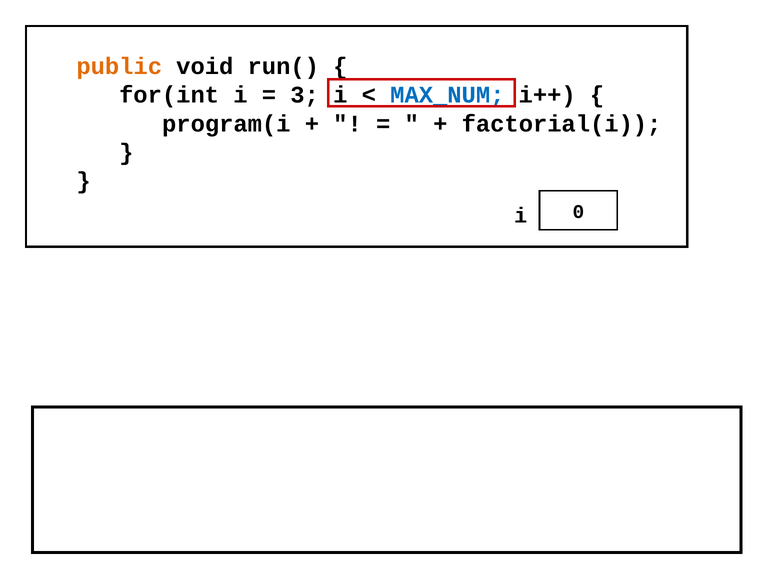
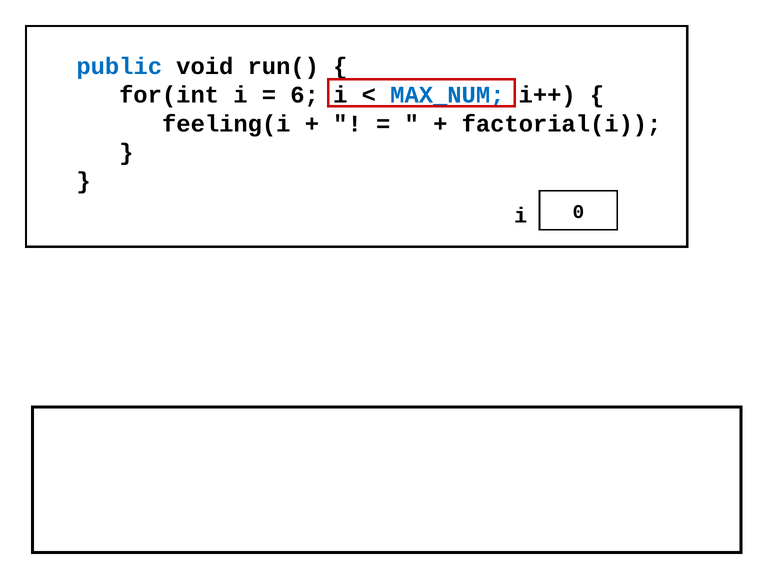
public colour: orange -> blue
3: 3 -> 6
program(i: program(i -> feeling(i
